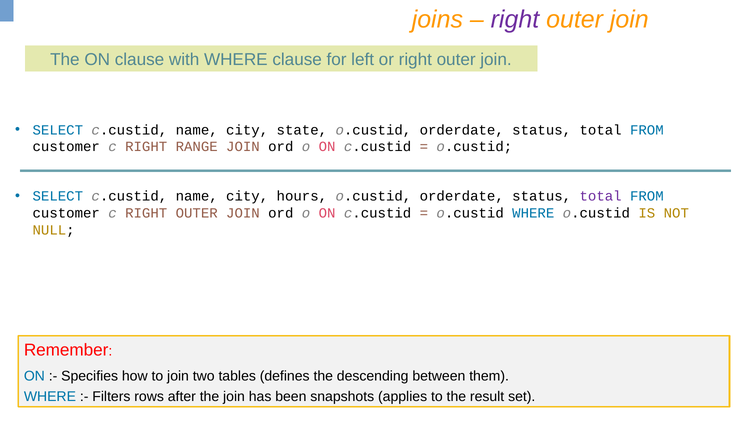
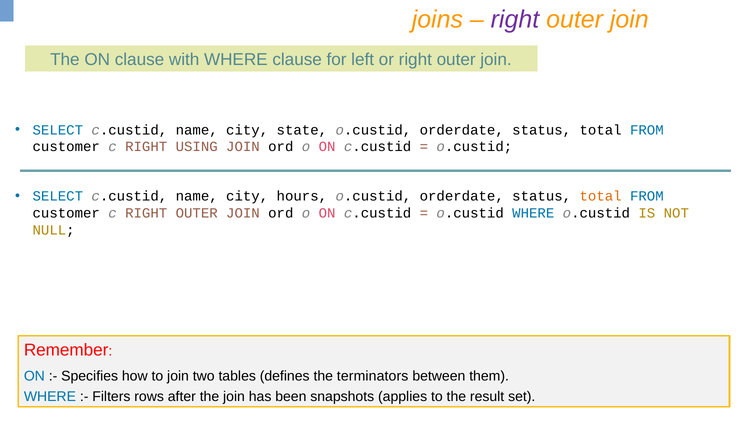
RANGE: RANGE -> USING
total at (601, 196) colour: purple -> orange
descending: descending -> terminators
